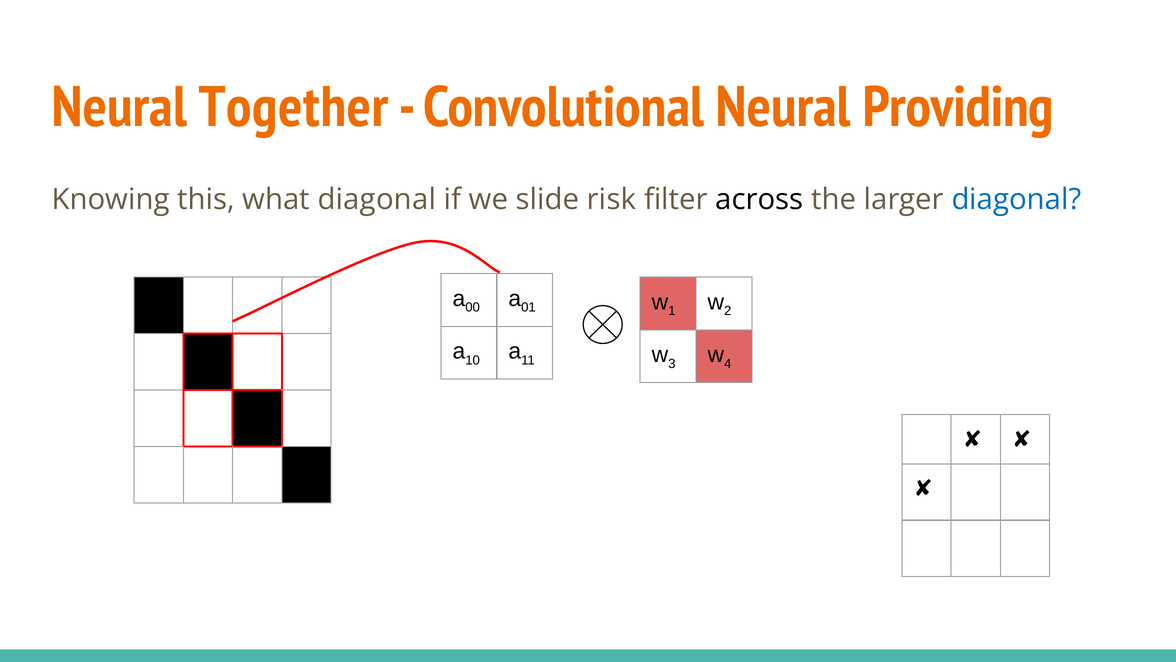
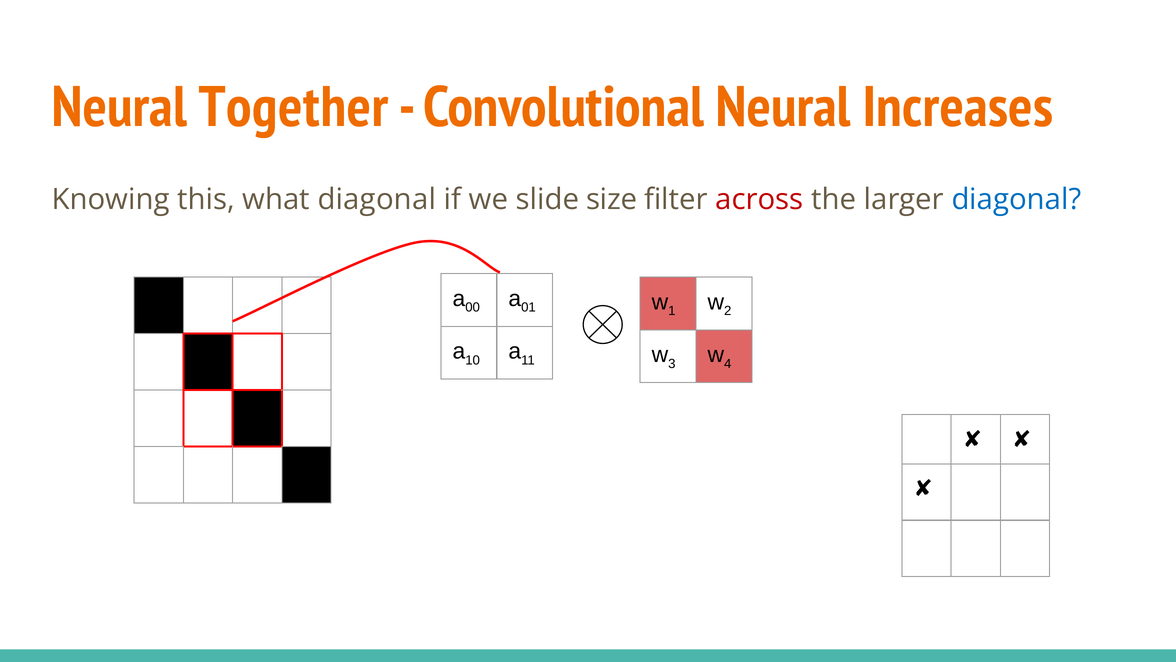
Providing: Providing -> Increases
risk: risk -> size
across colour: black -> red
